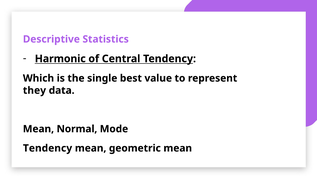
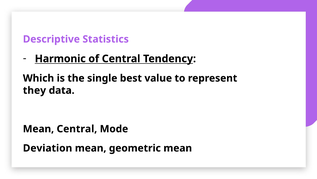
Mean Normal: Normal -> Central
Tendency at (48, 148): Tendency -> Deviation
